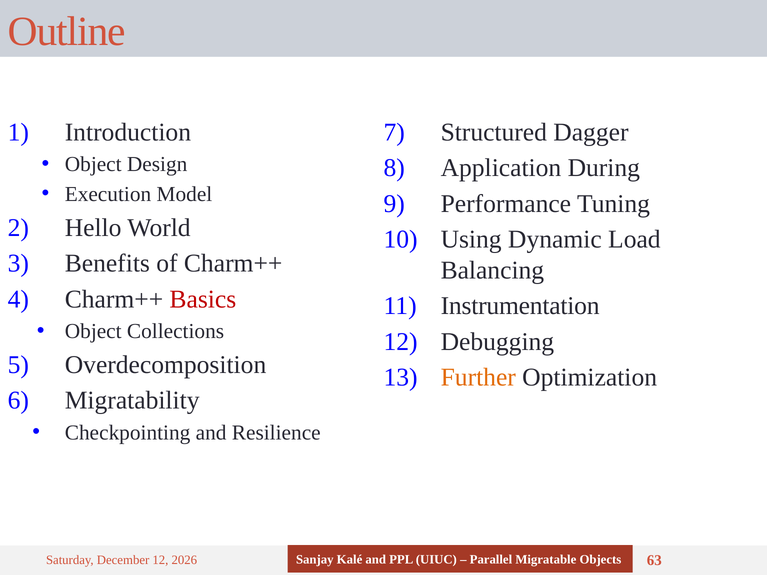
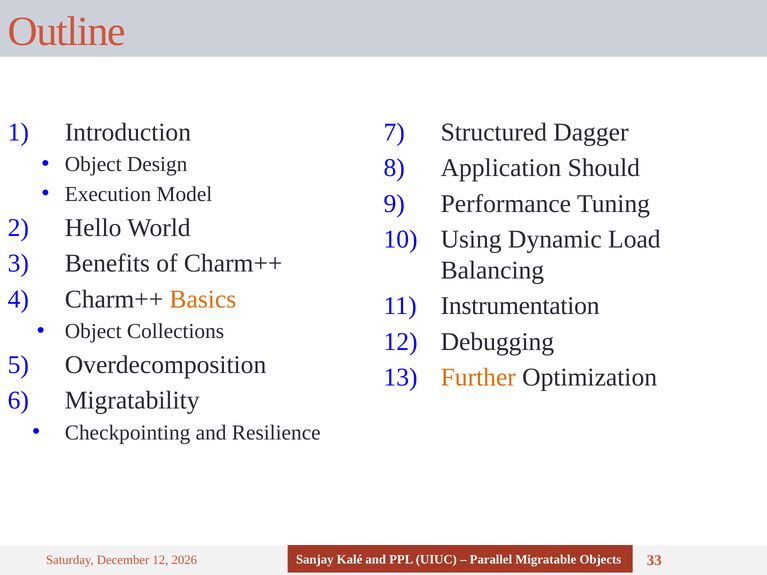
During: During -> Should
Basics colour: red -> orange
63: 63 -> 33
